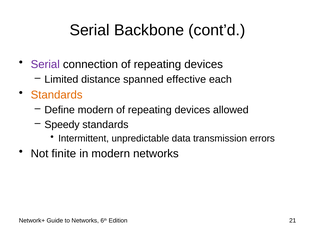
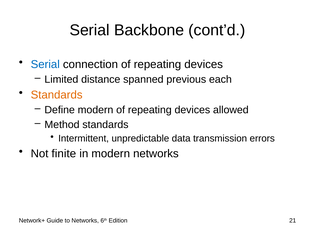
Serial at (45, 64) colour: purple -> blue
effective: effective -> previous
Speedy: Speedy -> Method
